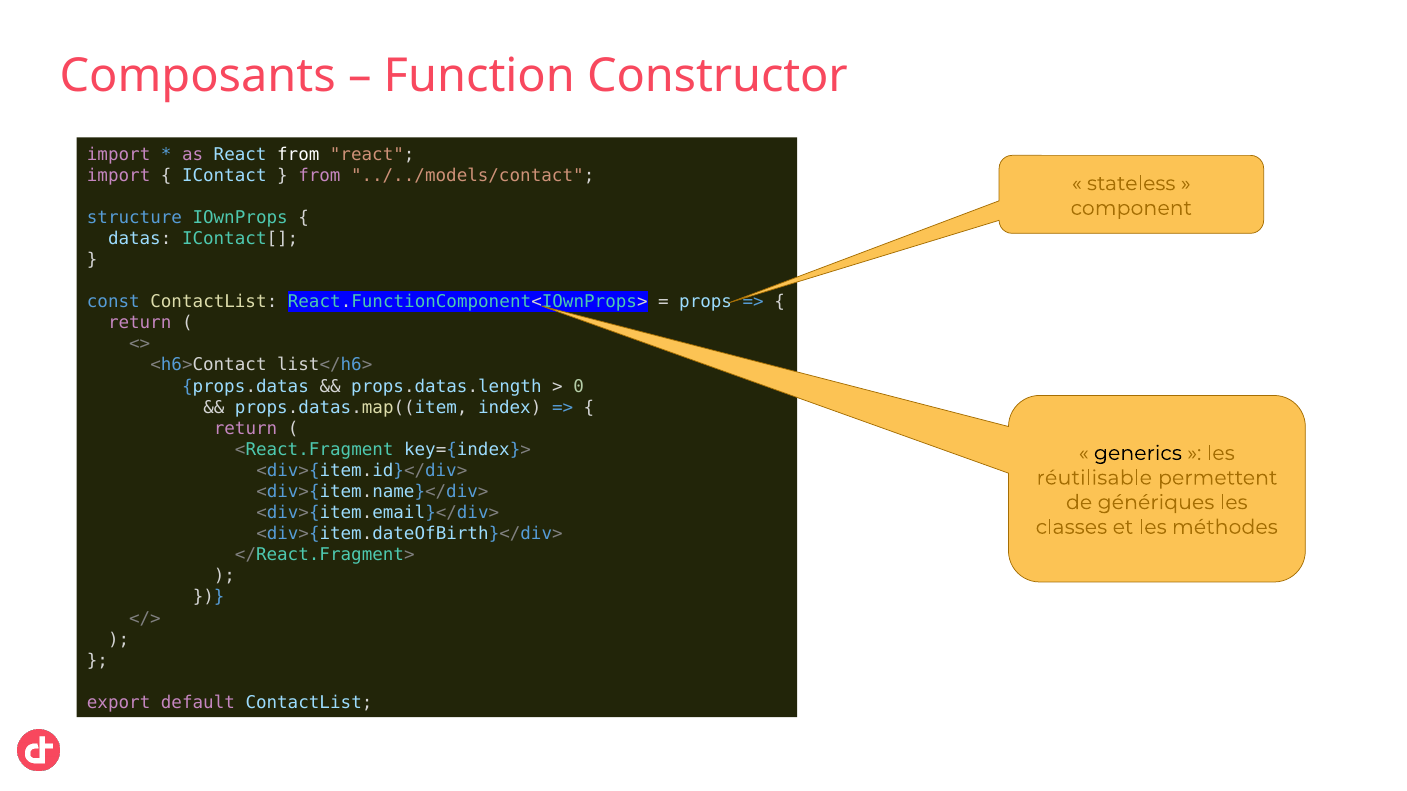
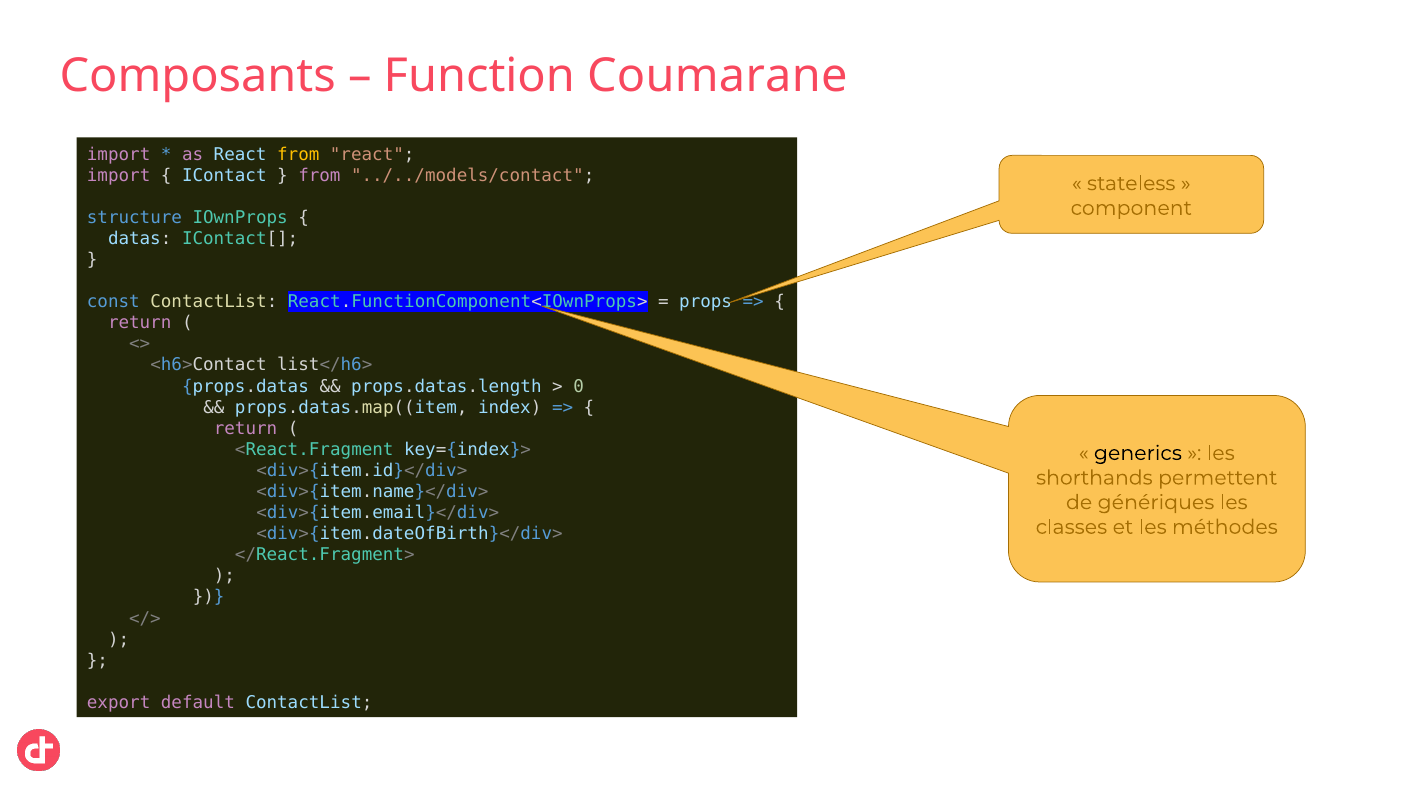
Constructor: Constructor -> Coumarane
from at (298, 154) colour: white -> yellow
réutilisable: réutilisable -> shorthands
